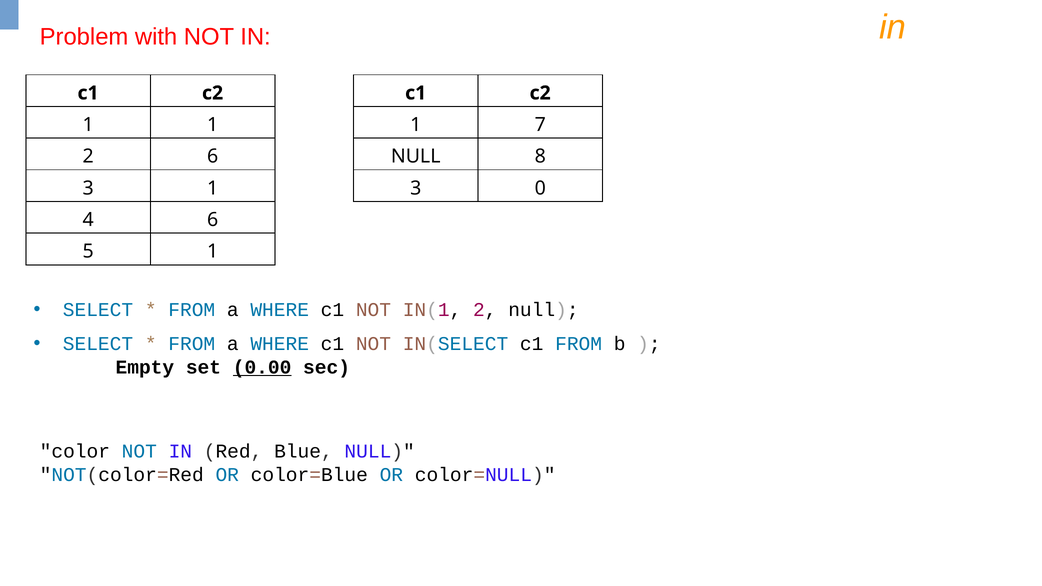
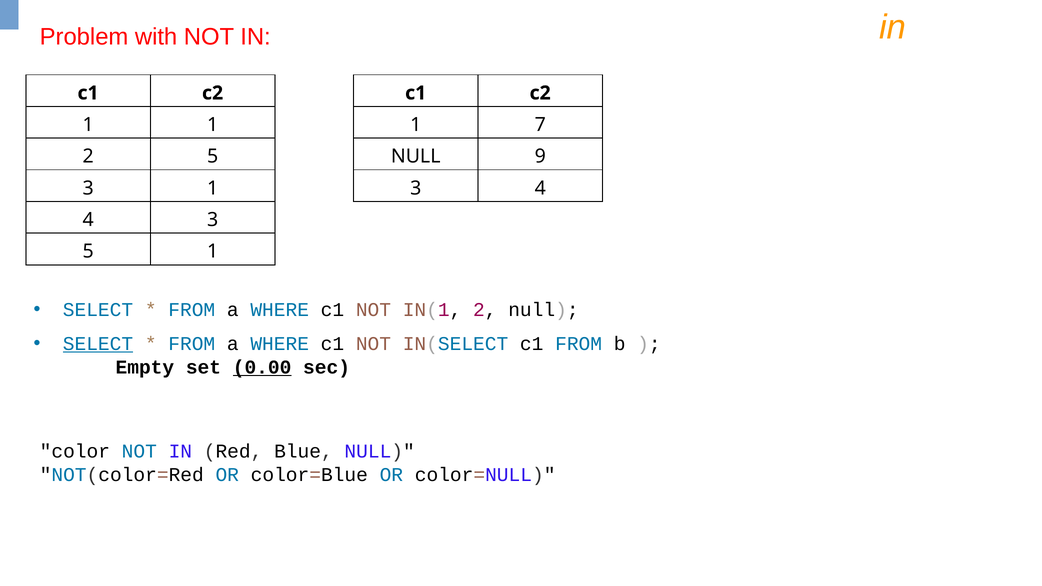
2 6: 6 -> 5
8: 8 -> 9
3 0: 0 -> 4
4 6: 6 -> 3
SELECT at (98, 344) underline: none -> present
